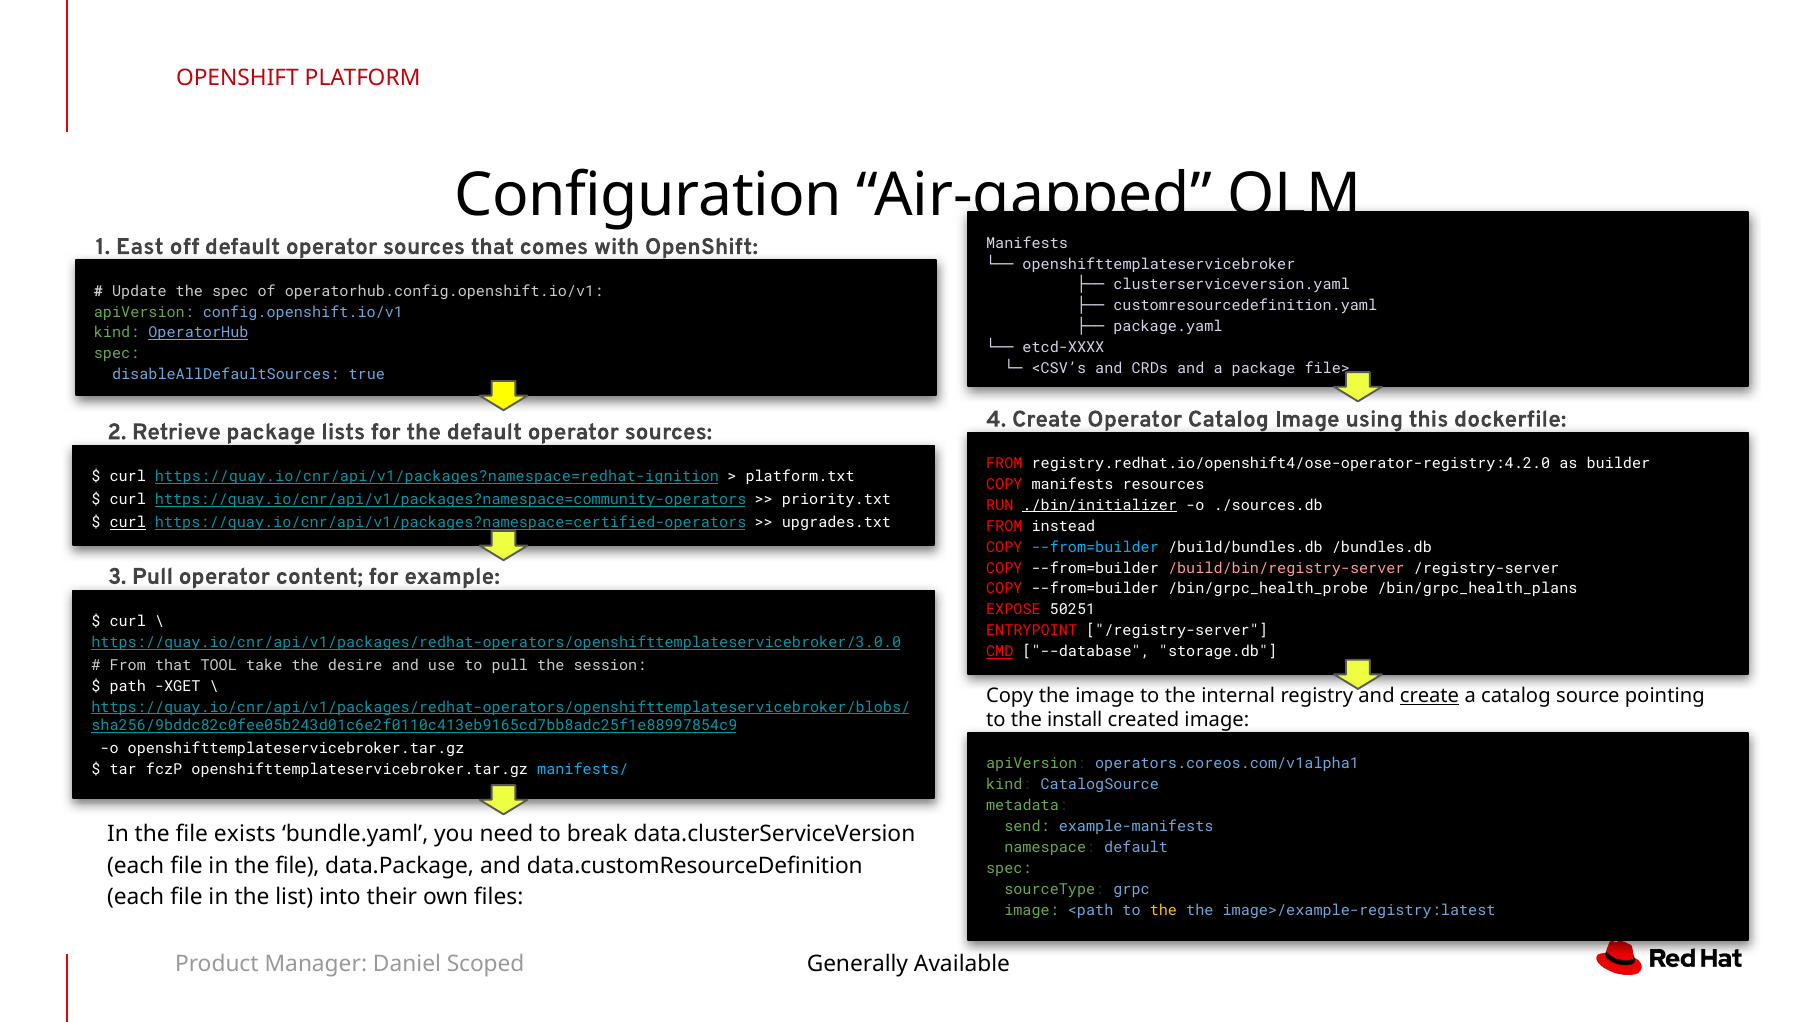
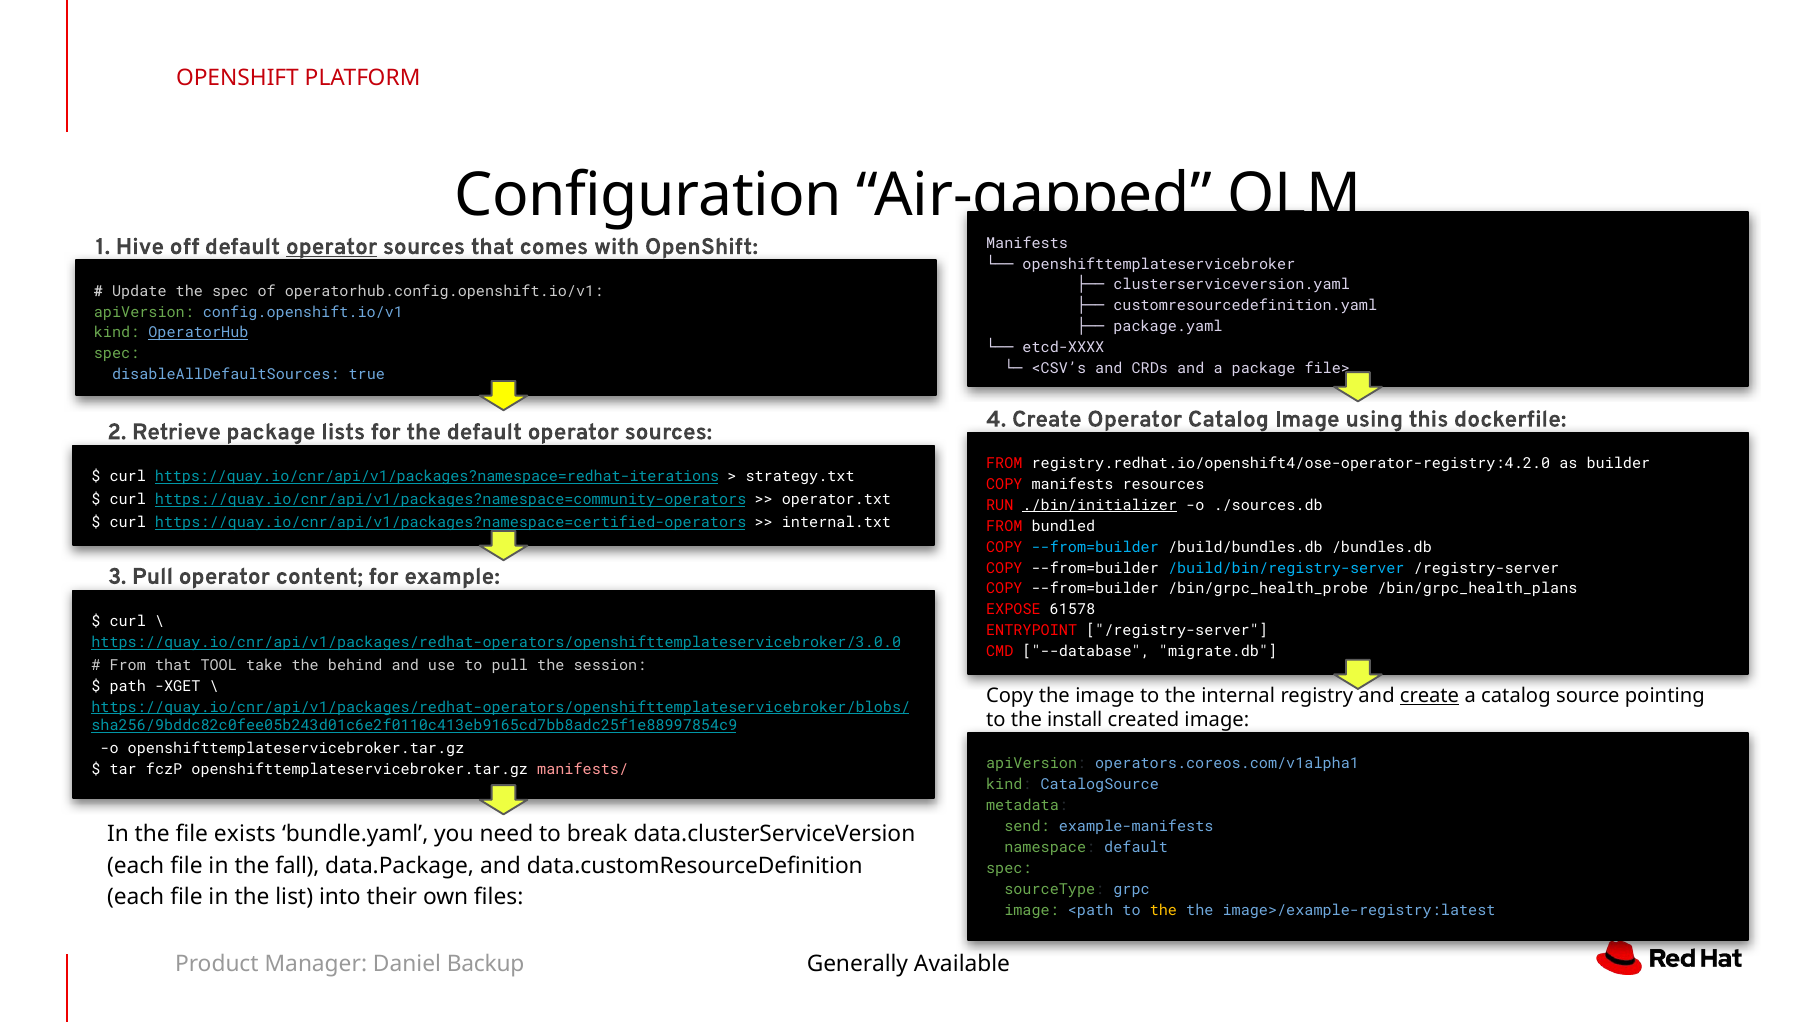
East: East -> Hive
operator at (332, 247) underline: none -> present
https://quay.io/cnr/api/v1/packages?namespace=redhat-ignition: https://quay.io/cnr/api/v1/packages?namespace=redhat-ignition -> https://quay.io/cnr/api/v1/packages?namespace=redhat-iterations
platform.txt: platform.txt -> strategy.txt
priority.txt: priority.txt -> operator.txt
curl at (128, 523) underline: present -> none
upgrades.txt: upgrades.txt -> internal.txt
instead: instead -> bundled
/build/bin/registry-server colour: pink -> light blue
50251: 50251 -> 61578
CMD underline: present -> none
storage.db: storage.db -> migrate.db
desire: desire -> behind
manifests/ colour: light blue -> pink
file in the file: file -> fall
Scoped: Scoped -> Backup
